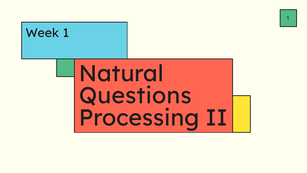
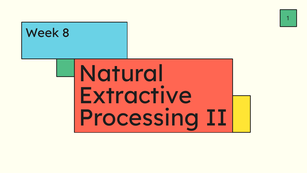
Week 1: 1 -> 8
Questions: Questions -> Extractive
